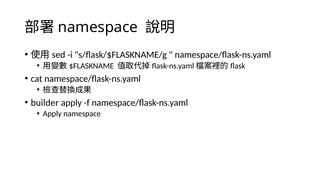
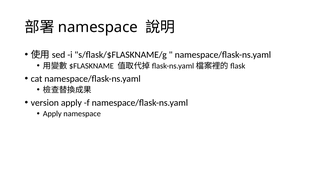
builder: builder -> version
